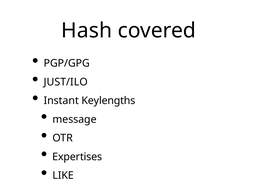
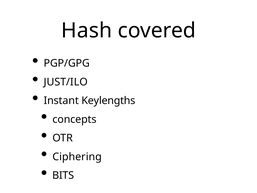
message: message -> concepts
Expertises: Expertises -> Ciphering
LIKE: LIKE -> BITS
